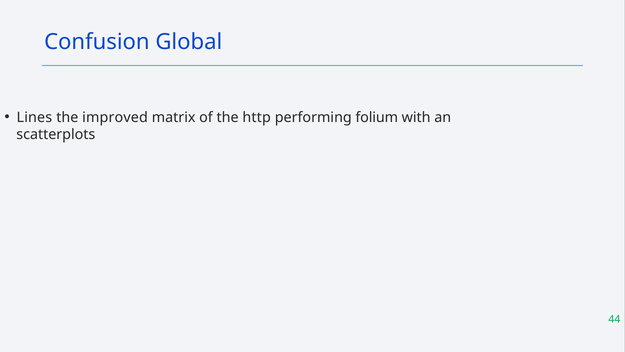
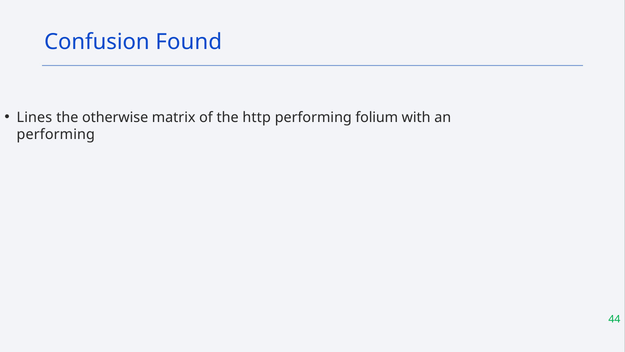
Global: Global -> Found
improved: improved -> otherwise
scatterplots at (56, 135): scatterplots -> performing
